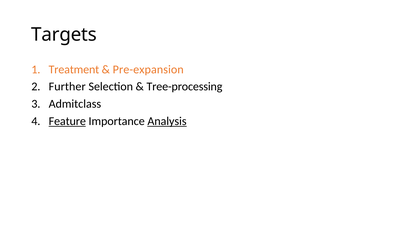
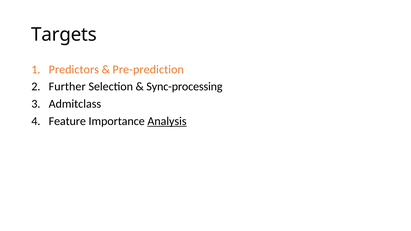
Treatment: Treatment -> Predictors
Pre-expansion: Pre-expansion -> Pre-prediction
Tree-processing: Tree-processing -> Sync-processing
Feature underline: present -> none
